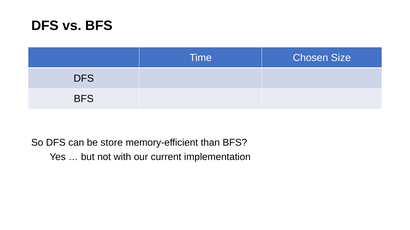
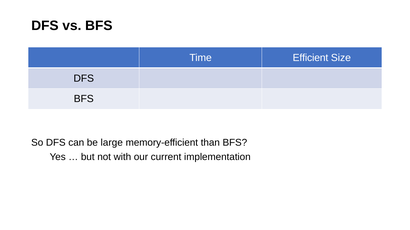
Chosen: Chosen -> Efficient
store: store -> large
